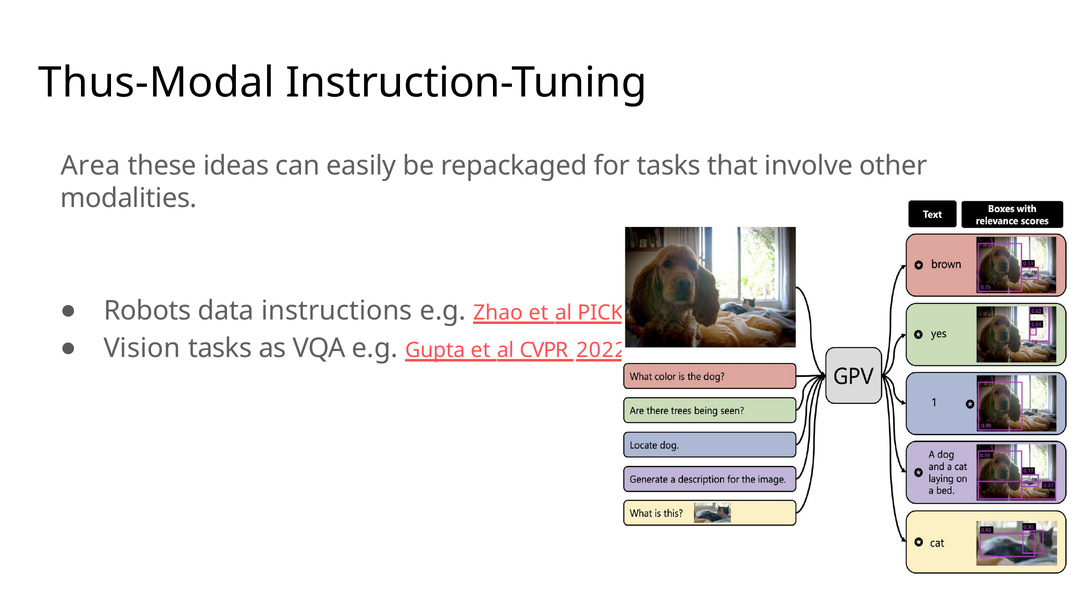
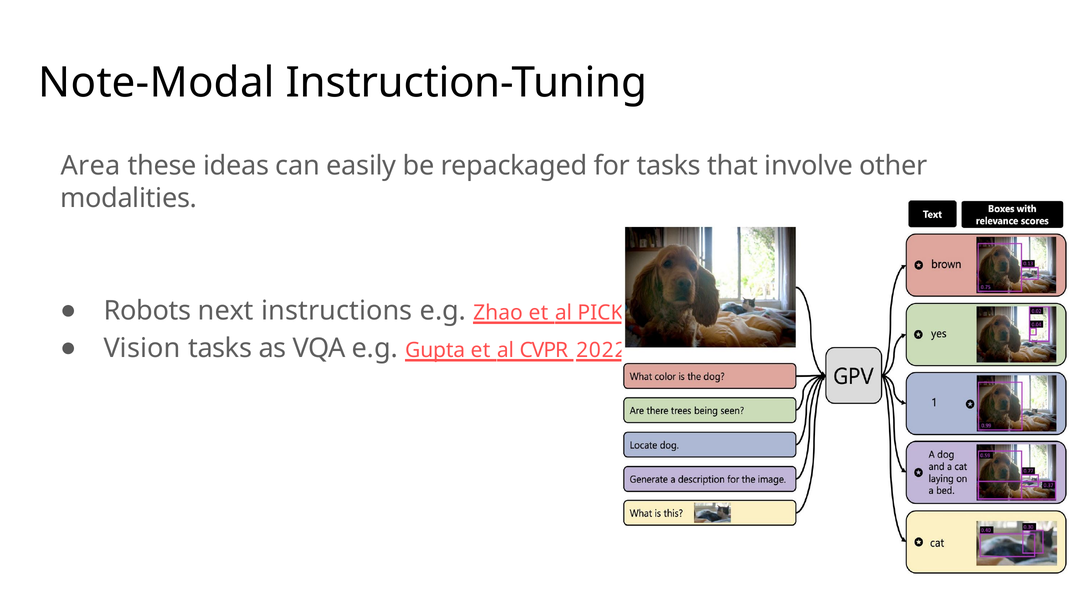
Thus-Modal: Thus-Modal -> Note-Modal
data: data -> next
